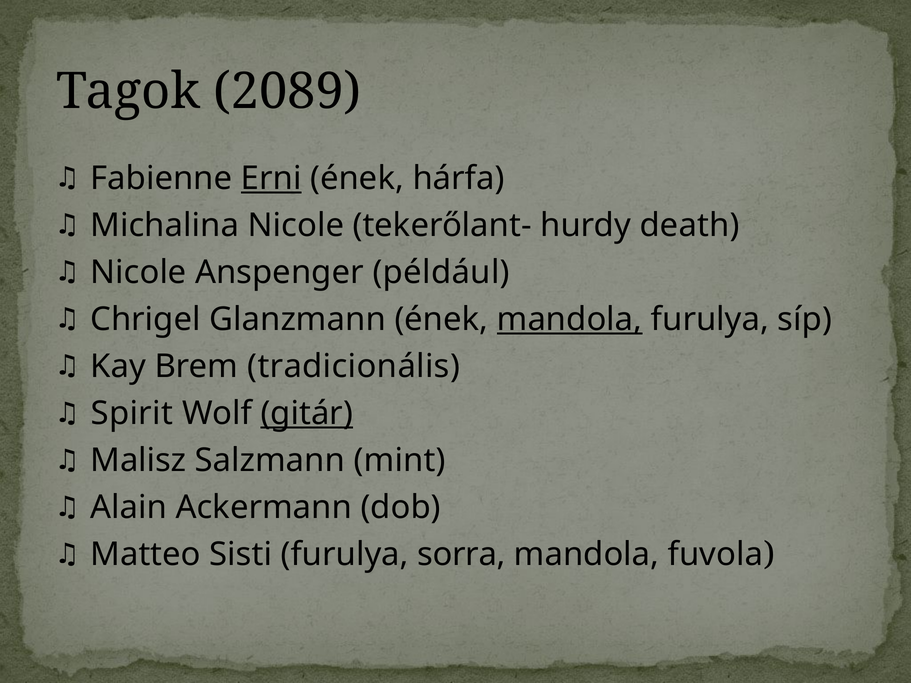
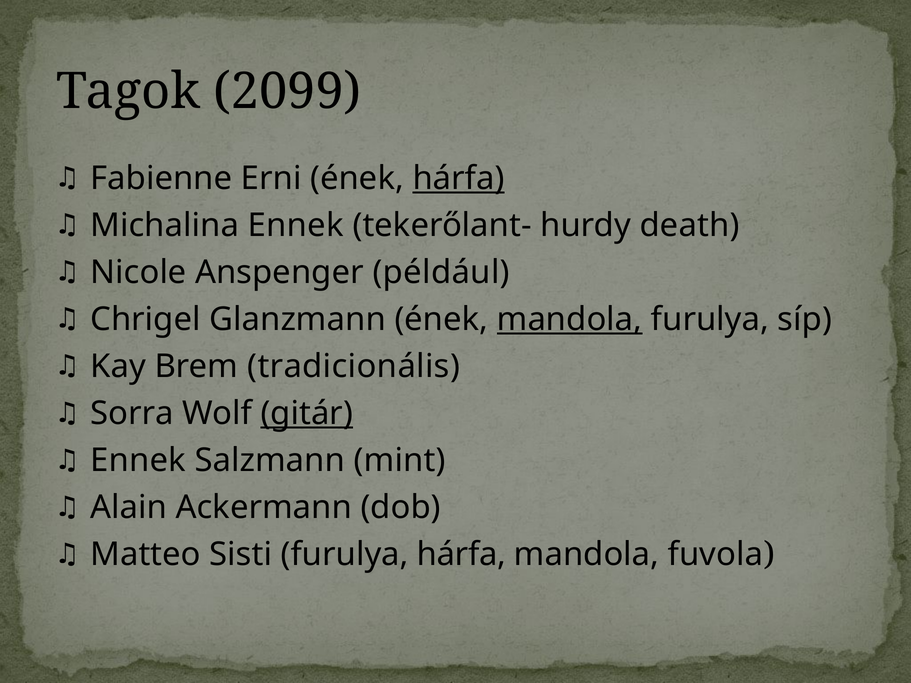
2089: 2089 -> 2099
Erni underline: present -> none
hárfa at (459, 178) underline: none -> present
Michalina Nicole: Nicole -> Ennek
Spirit: Spirit -> Sorra
Malisz at (138, 461): Malisz -> Ennek
furulya sorra: sorra -> hárfa
